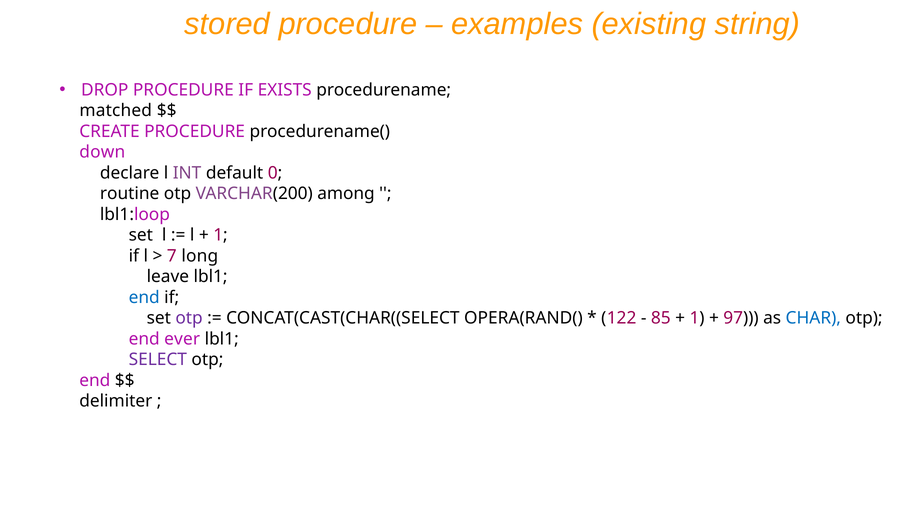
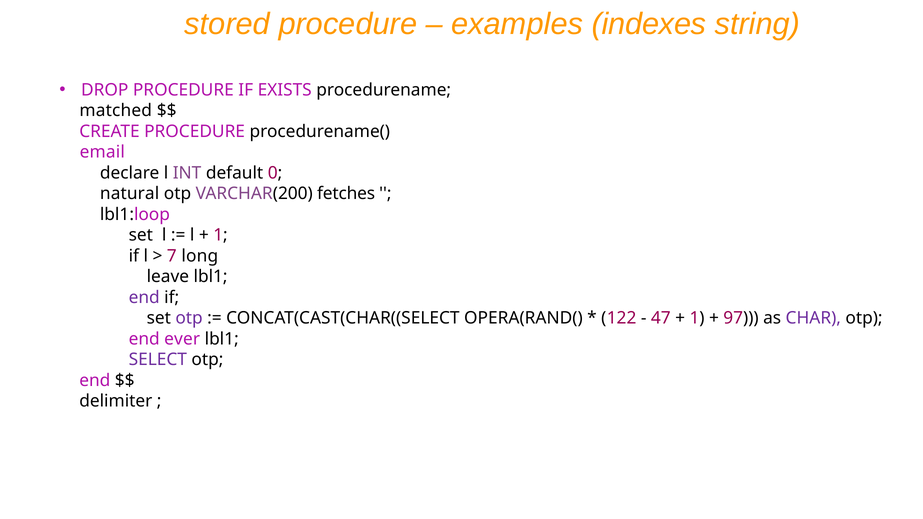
existing: existing -> indexes
down: down -> email
routine: routine -> natural
among: among -> fetches
end at (144, 298) colour: blue -> purple
85: 85 -> 47
CHAR colour: blue -> purple
